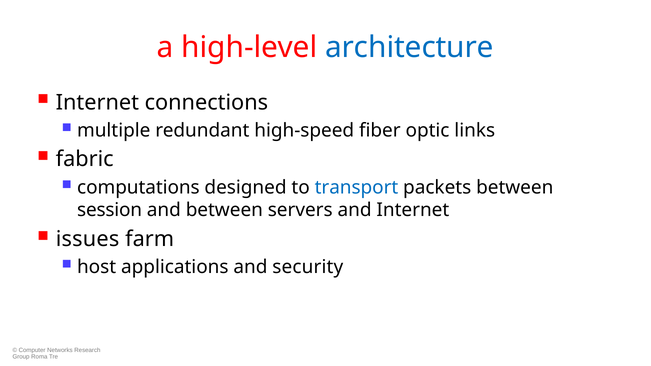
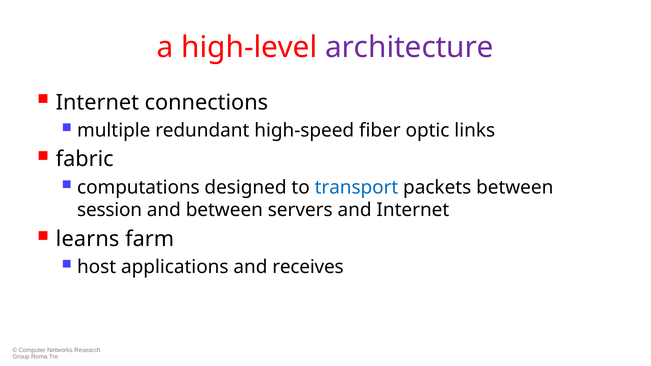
architecture colour: blue -> purple
issues: issues -> learns
security: security -> receives
